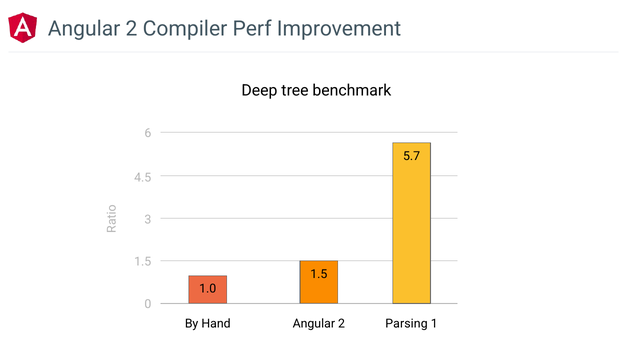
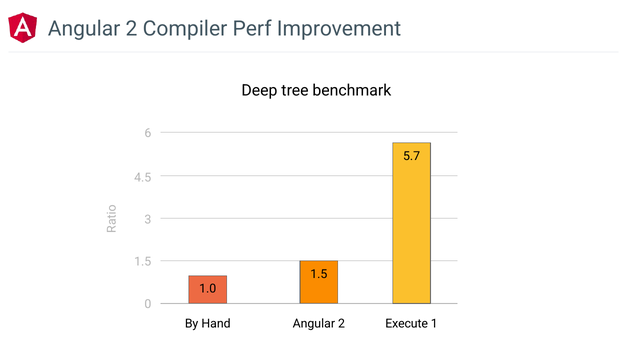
Parsing: Parsing -> Execute
